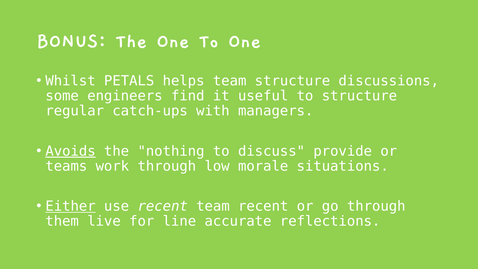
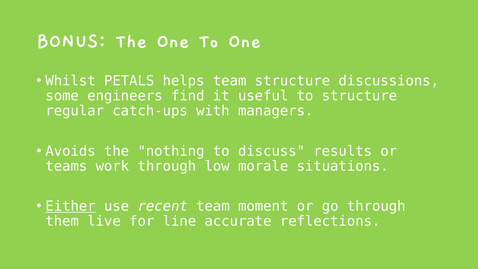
Avoids underline: present -> none
provide: provide -> results
team recent: recent -> moment
